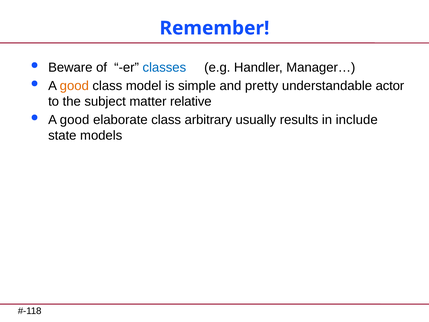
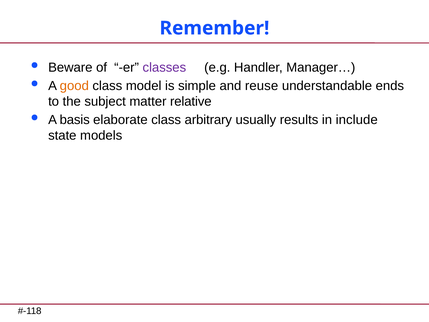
classes colour: blue -> purple
pretty: pretty -> reuse
actor: actor -> ends
good at (75, 120): good -> basis
